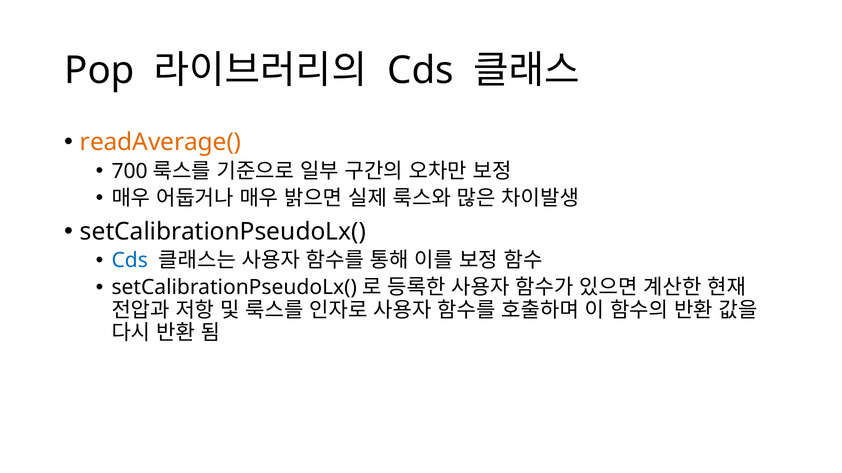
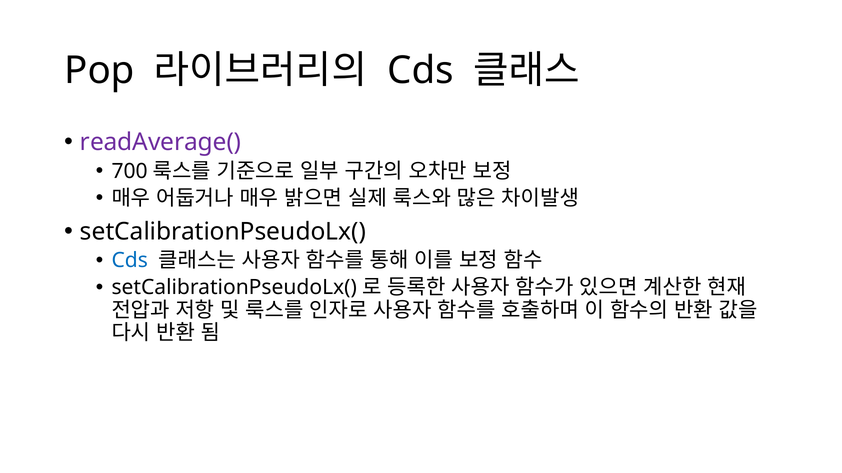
readAverage( colour: orange -> purple
